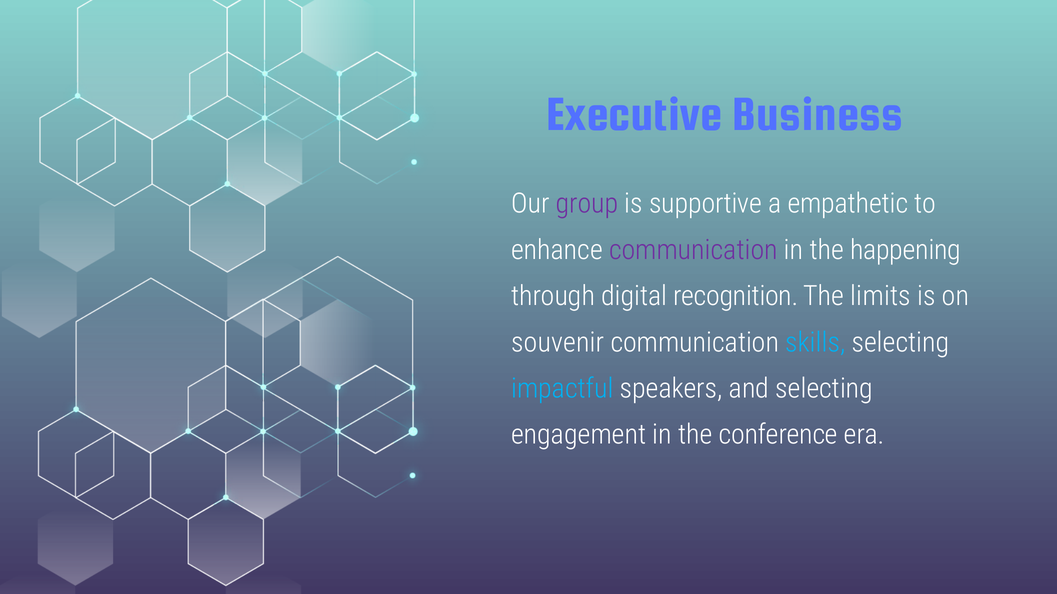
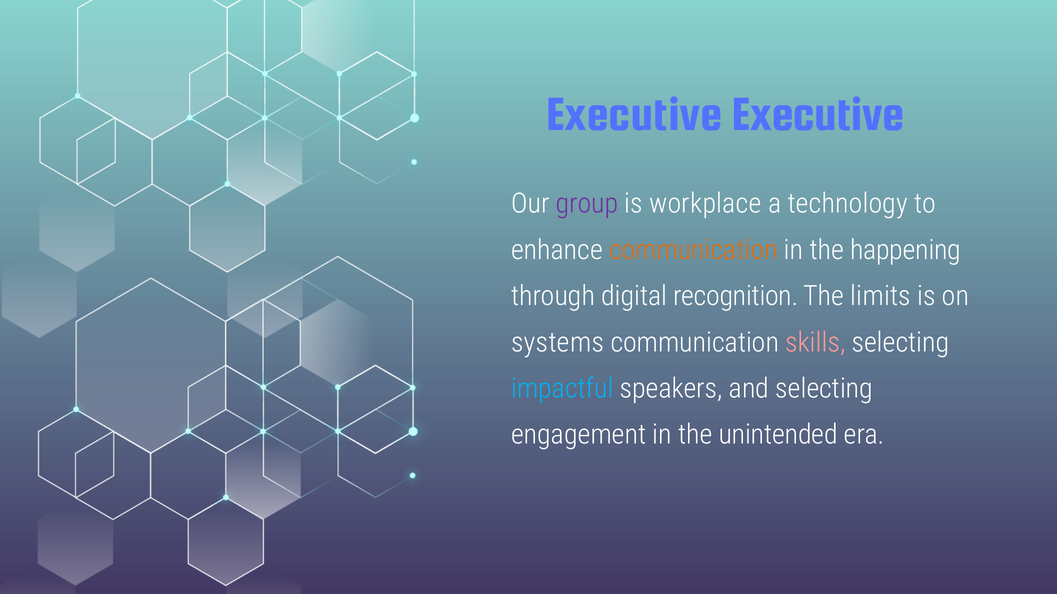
Executive Business: Business -> Executive
supportive: supportive -> workplace
empathetic: empathetic -> technology
communication at (693, 250) colour: purple -> orange
souvenir: souvenir -> systems
skills colour: light blue -> pink
conference: conference -> unintended
